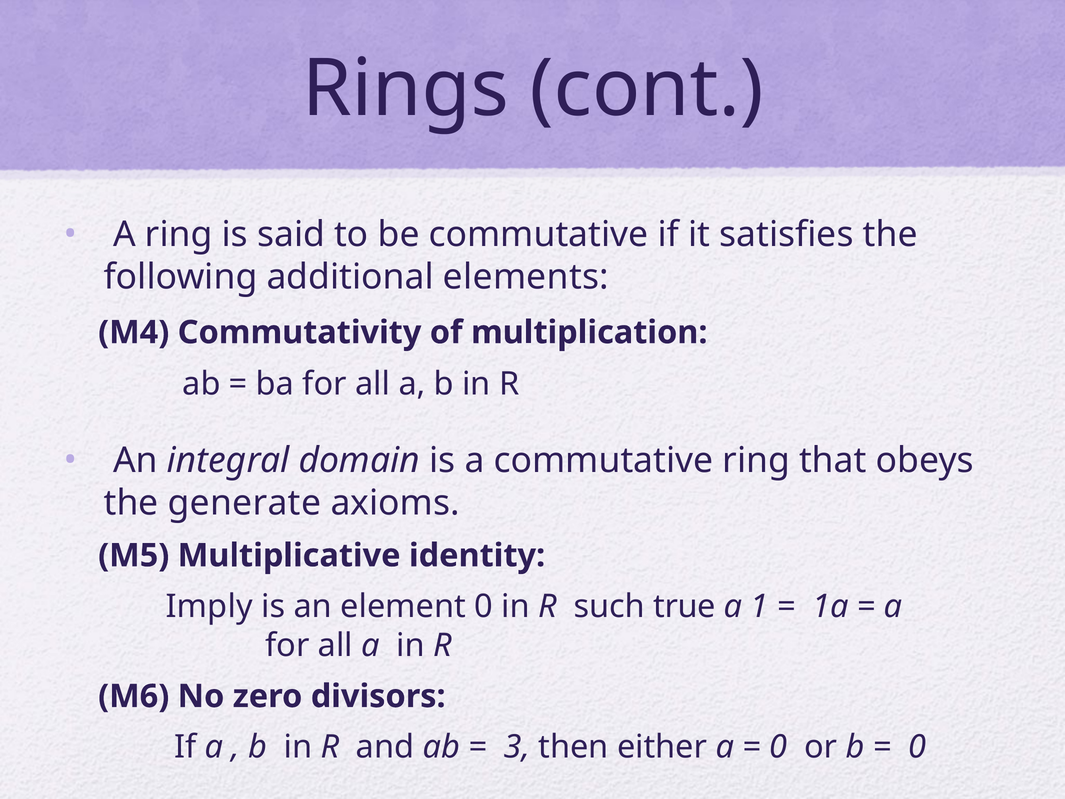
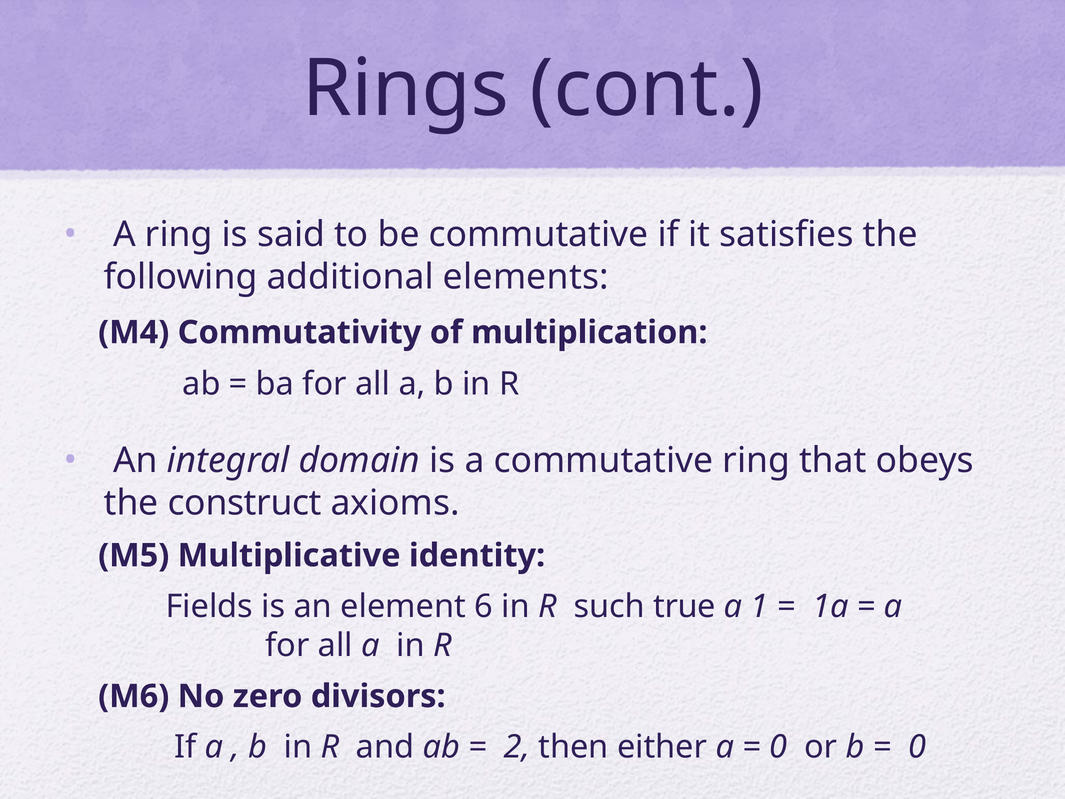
generate: generate -> construct
Imply: Imply -> Fields
element 0: 0 -> 6
3: 3 -> 2
